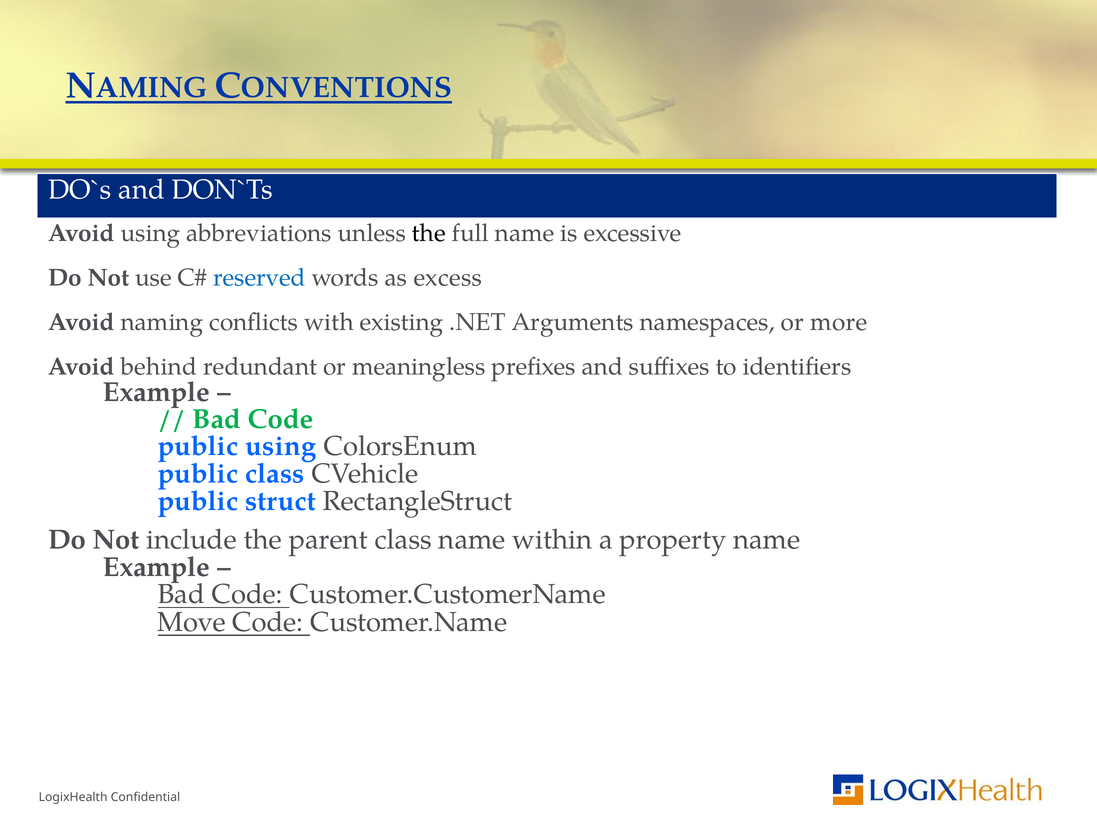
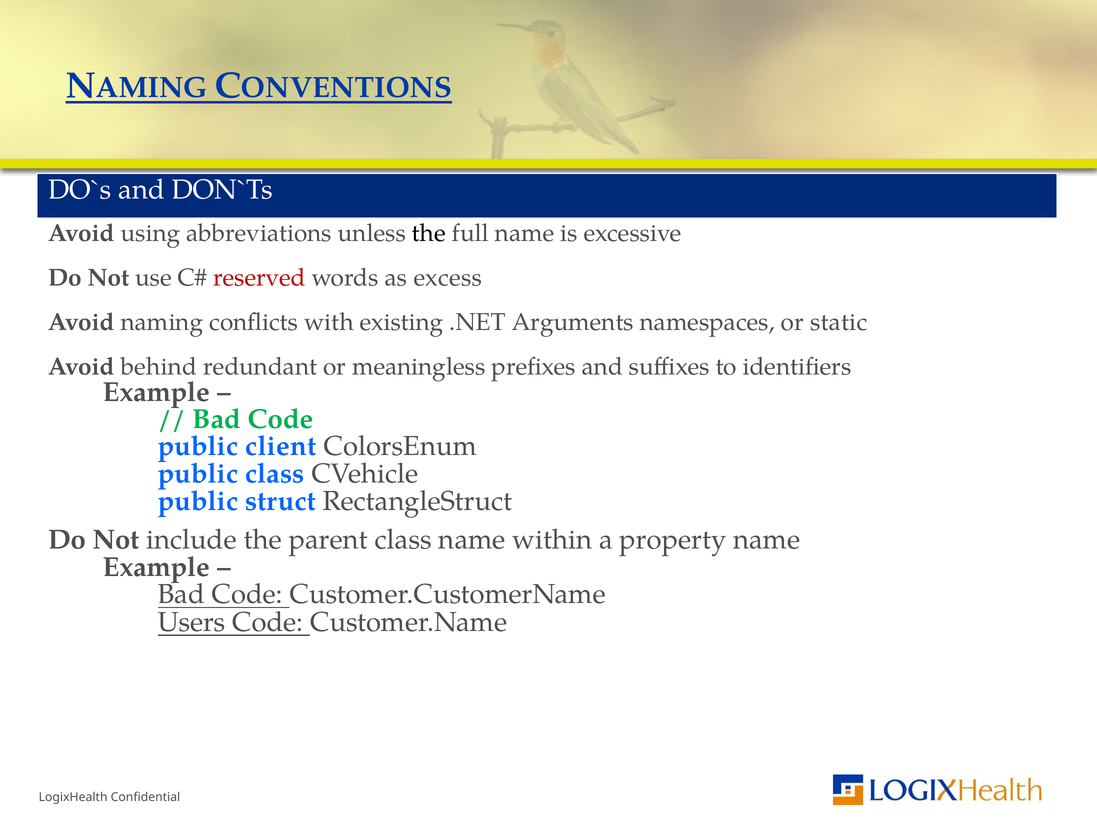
reserved colour: blue -> red
more: more -> static
public using: using -> client
Move: Move -> Users
